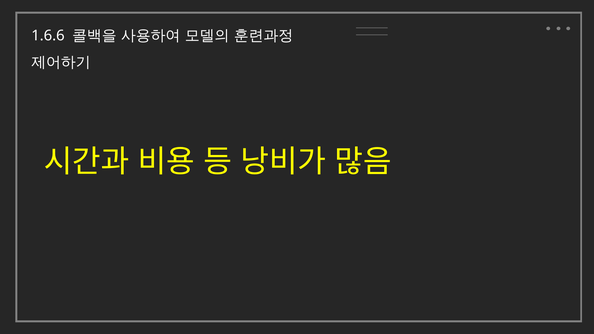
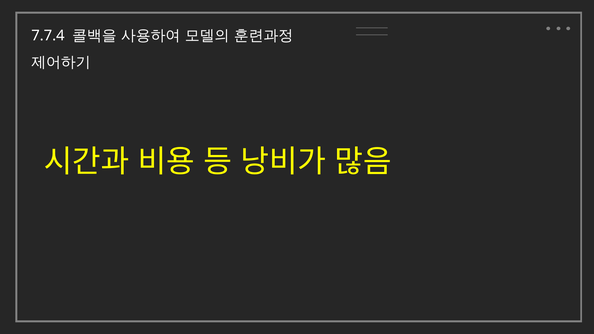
1.6.6: 1.6.6 -> 7.7.4
